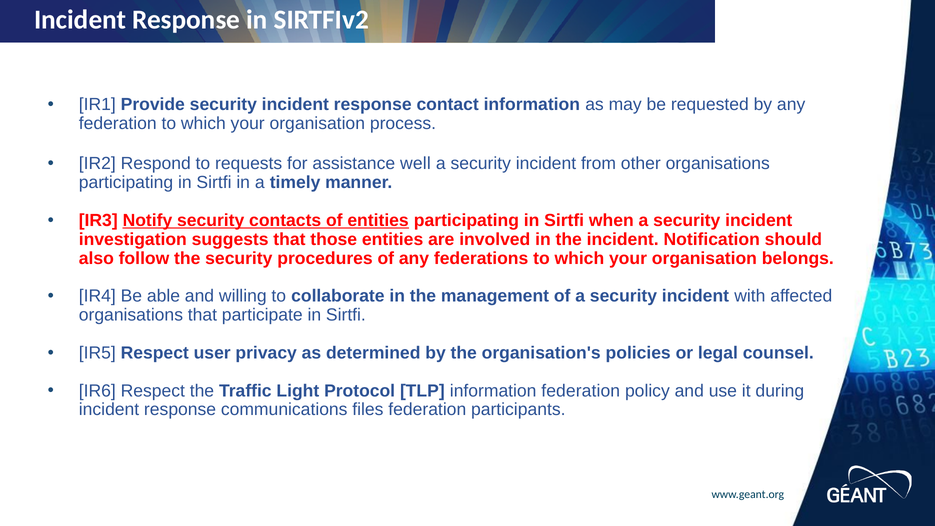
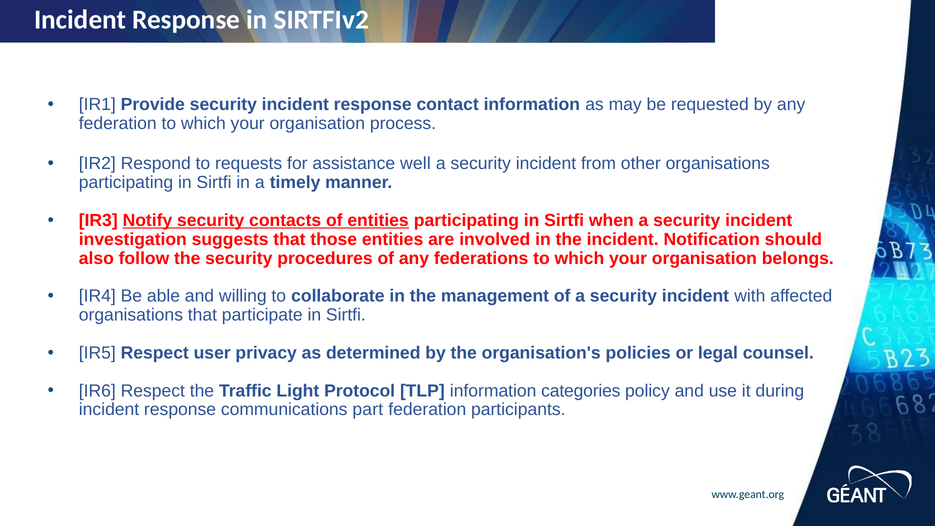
information federation: federation -> categories
files: files -> part
